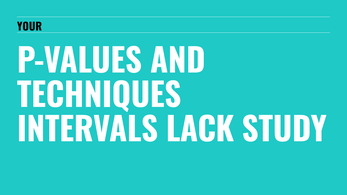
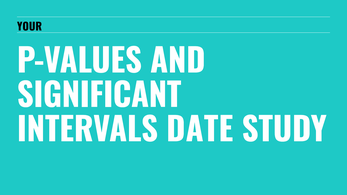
TECHNIQUES: TECHNIQUES -> SIGNIFICANT
LACK: LACK -> DATE
